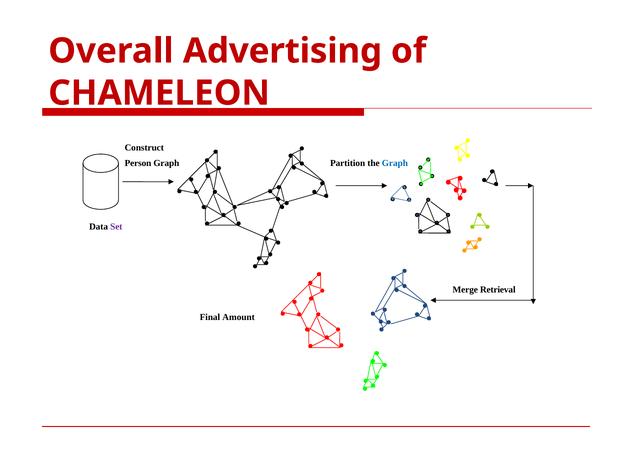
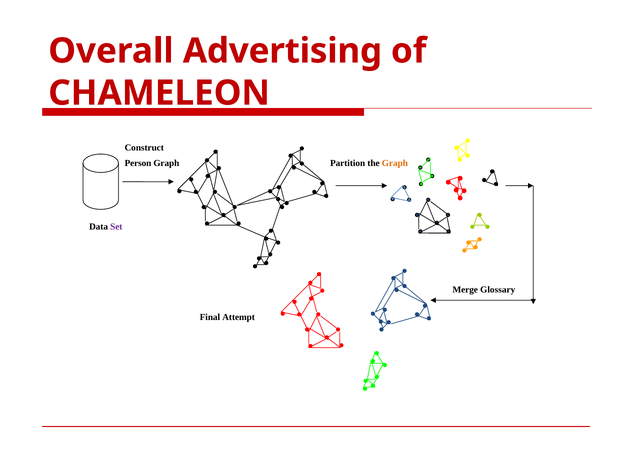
Graph at (395, 163) colour: blue -> orange
Retrieval: Retrieval -> Glossary
Amount: Amount -> Attempt
